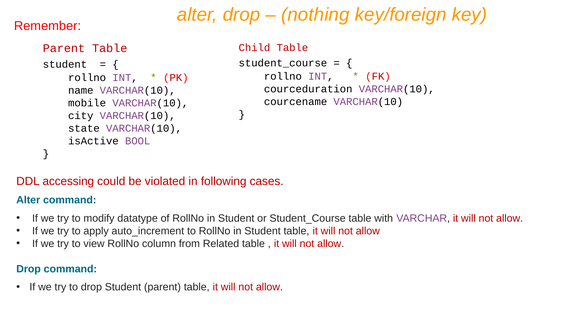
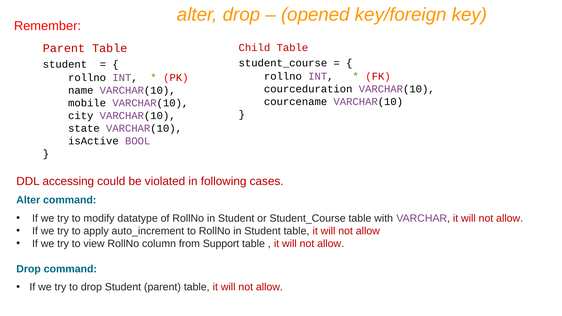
nothing: nothing -> opened
Related: Related -> Support
